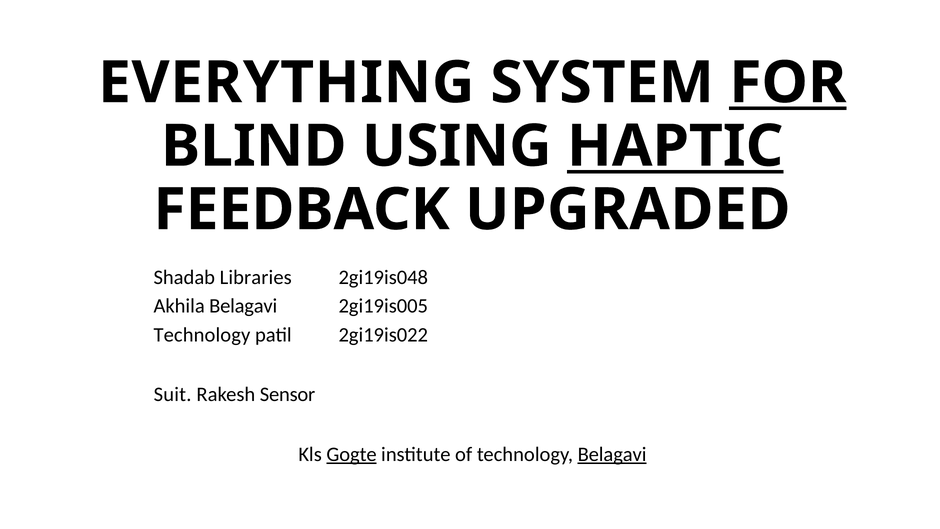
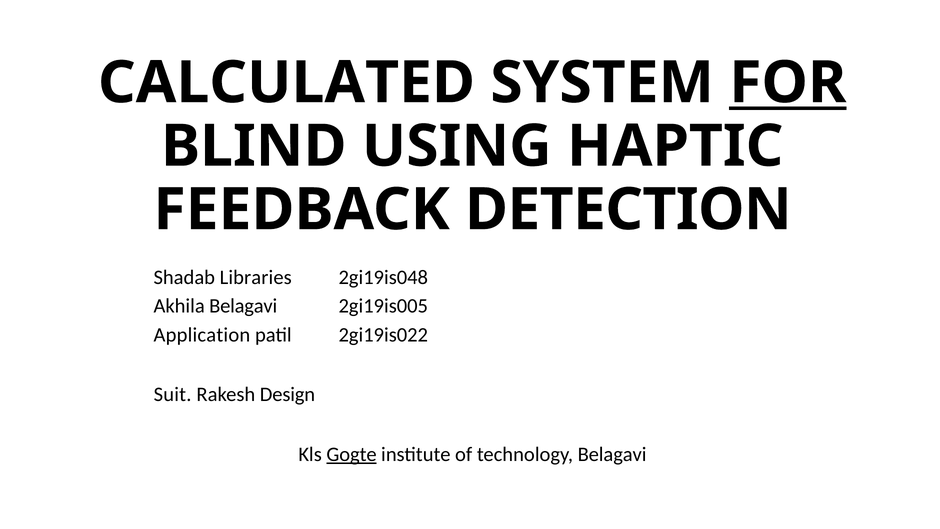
EVERYTHING: EVERYTHING -> CALCULATED
HAPTIC underline: present -> none
UPGRADED: UPGRADED -> DETECTION
Technology at (202, 335): Technology -> Application
Sensor: Sensor -> Design
Belagavi at (612, 454) underline: present -> none
